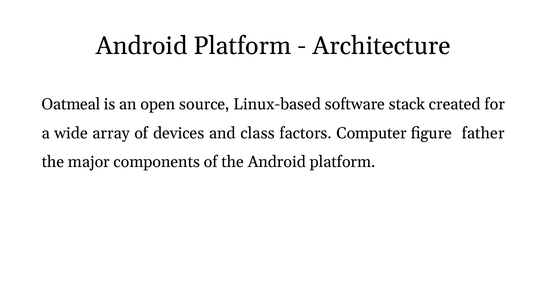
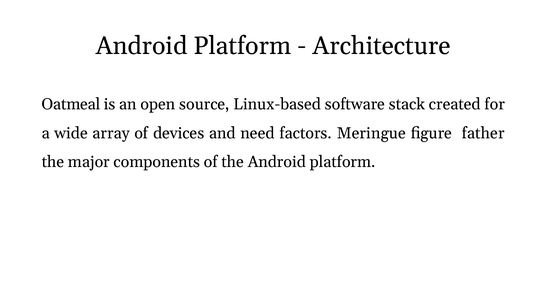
class: class -> need
Computer: Computer -> Meringue
